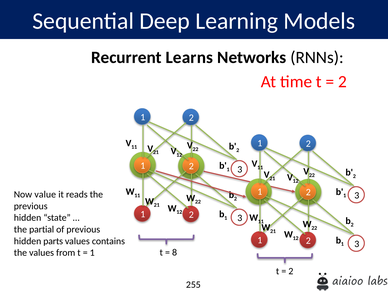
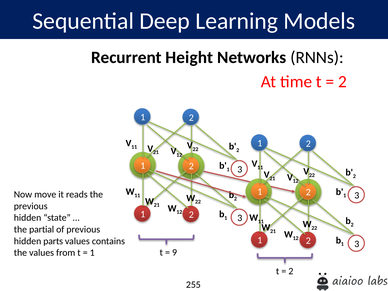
Learns: Learns -> Height
value: value -> move
8: 8 -> 9
